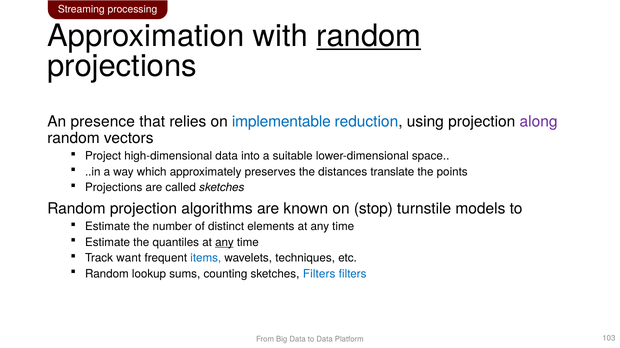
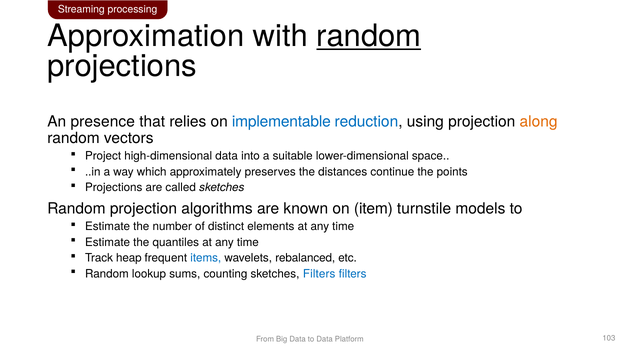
along colour: purple -> orange
translate: translate -> continue
stop: stop -> item
any at (224, 243) underline: present -> none
want: want -> heap
techniques: techniques -> rebalanced
